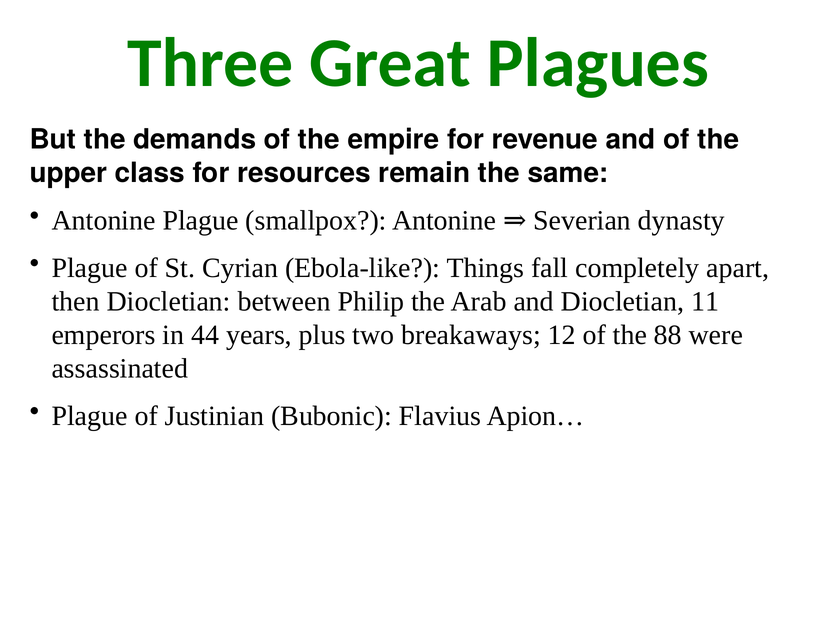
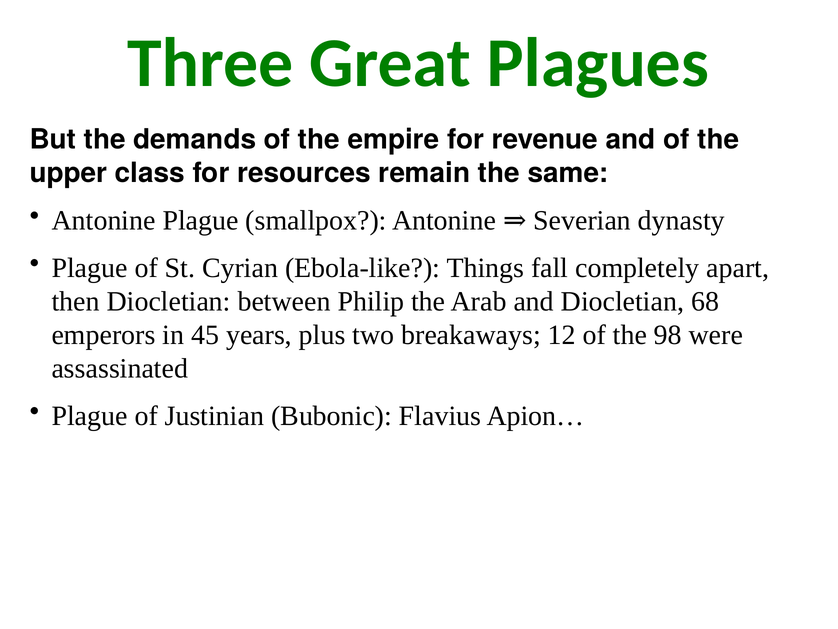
11: 11 -> 68
44: 44 -> 45
88: 88 -> 98
